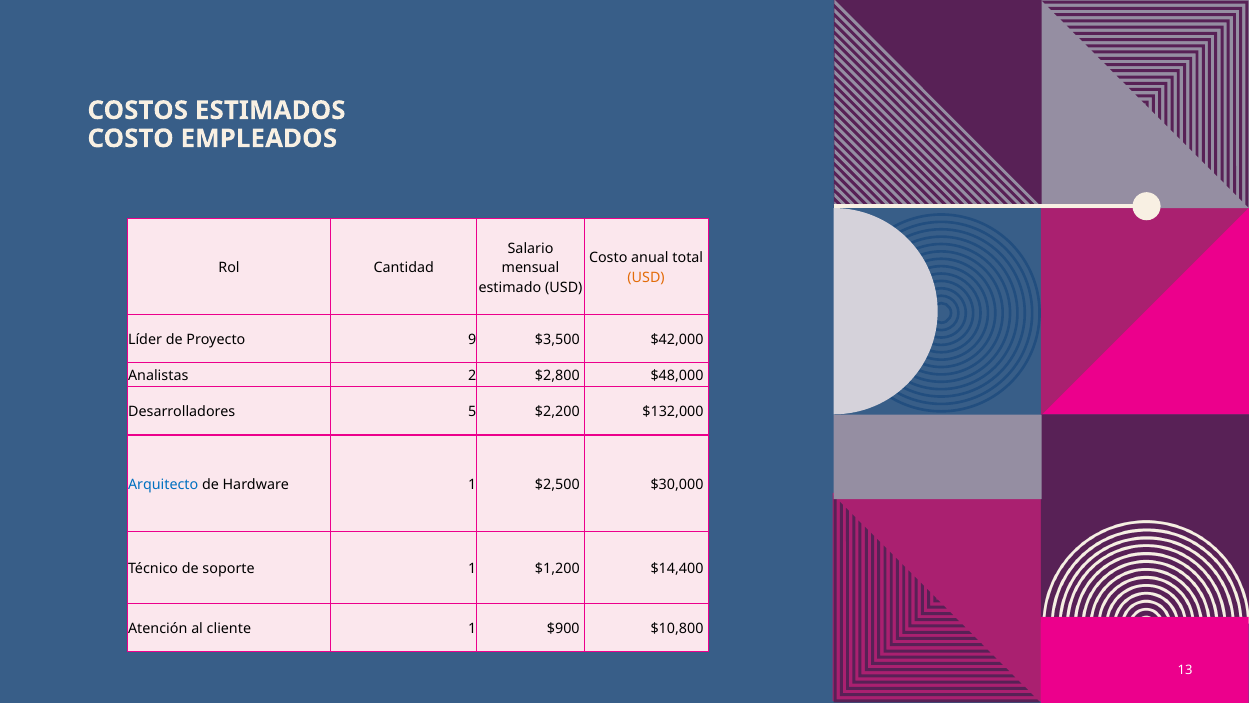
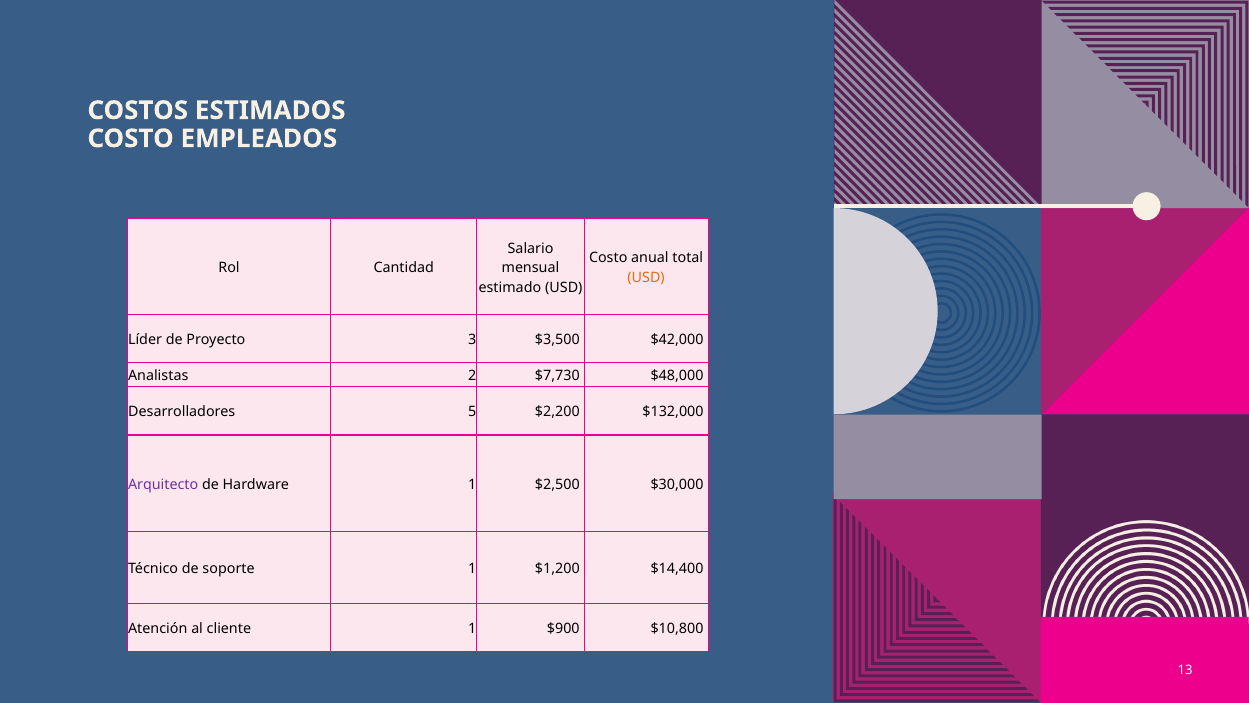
9: 9 -> 3
$2,800: $2,800 -> $7,730
Arquitecto colour: blue -> purple
